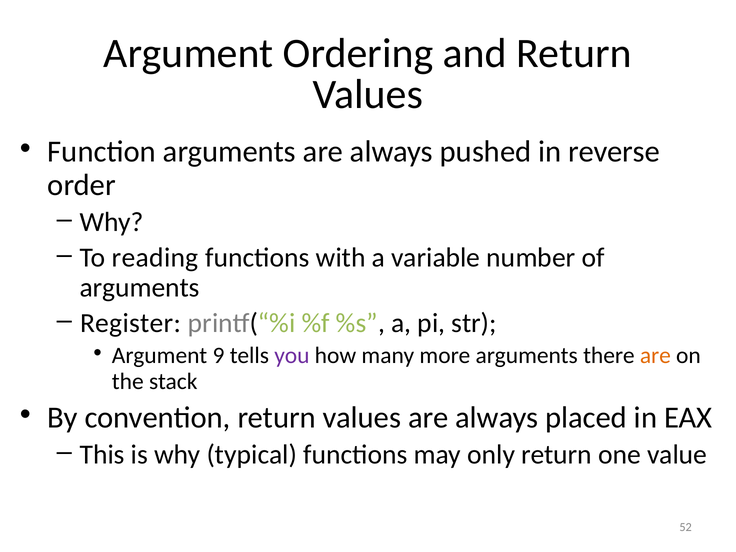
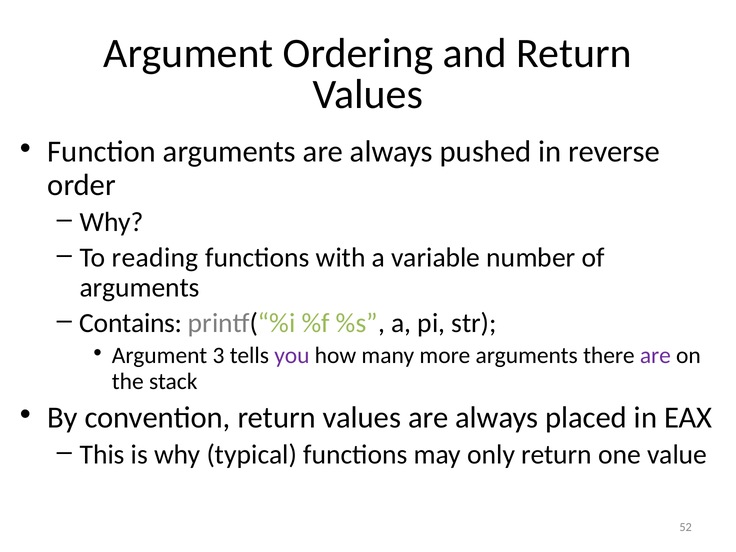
Register: Register -> Contains
9: 9 -> 3
are at (655, 355) colour: orange -> purple
